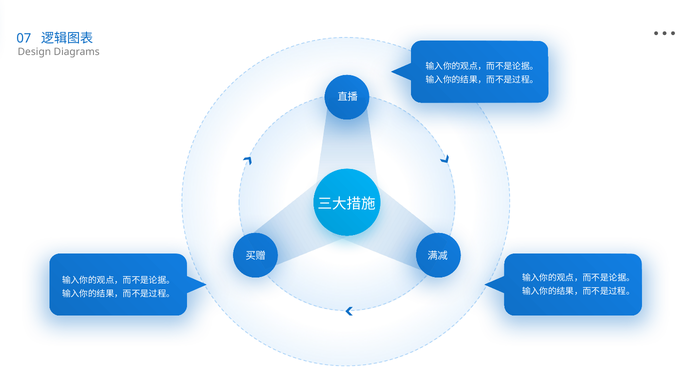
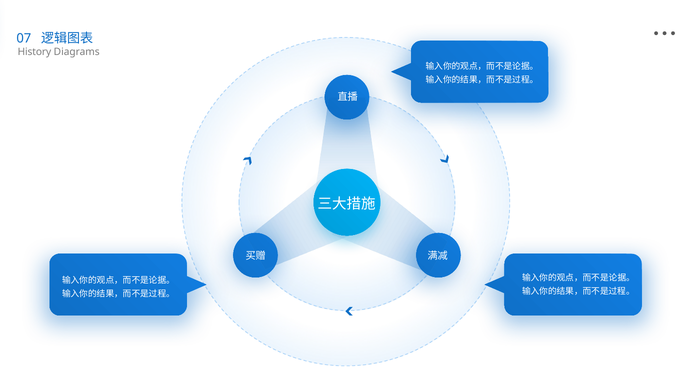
Design: Design -> History
